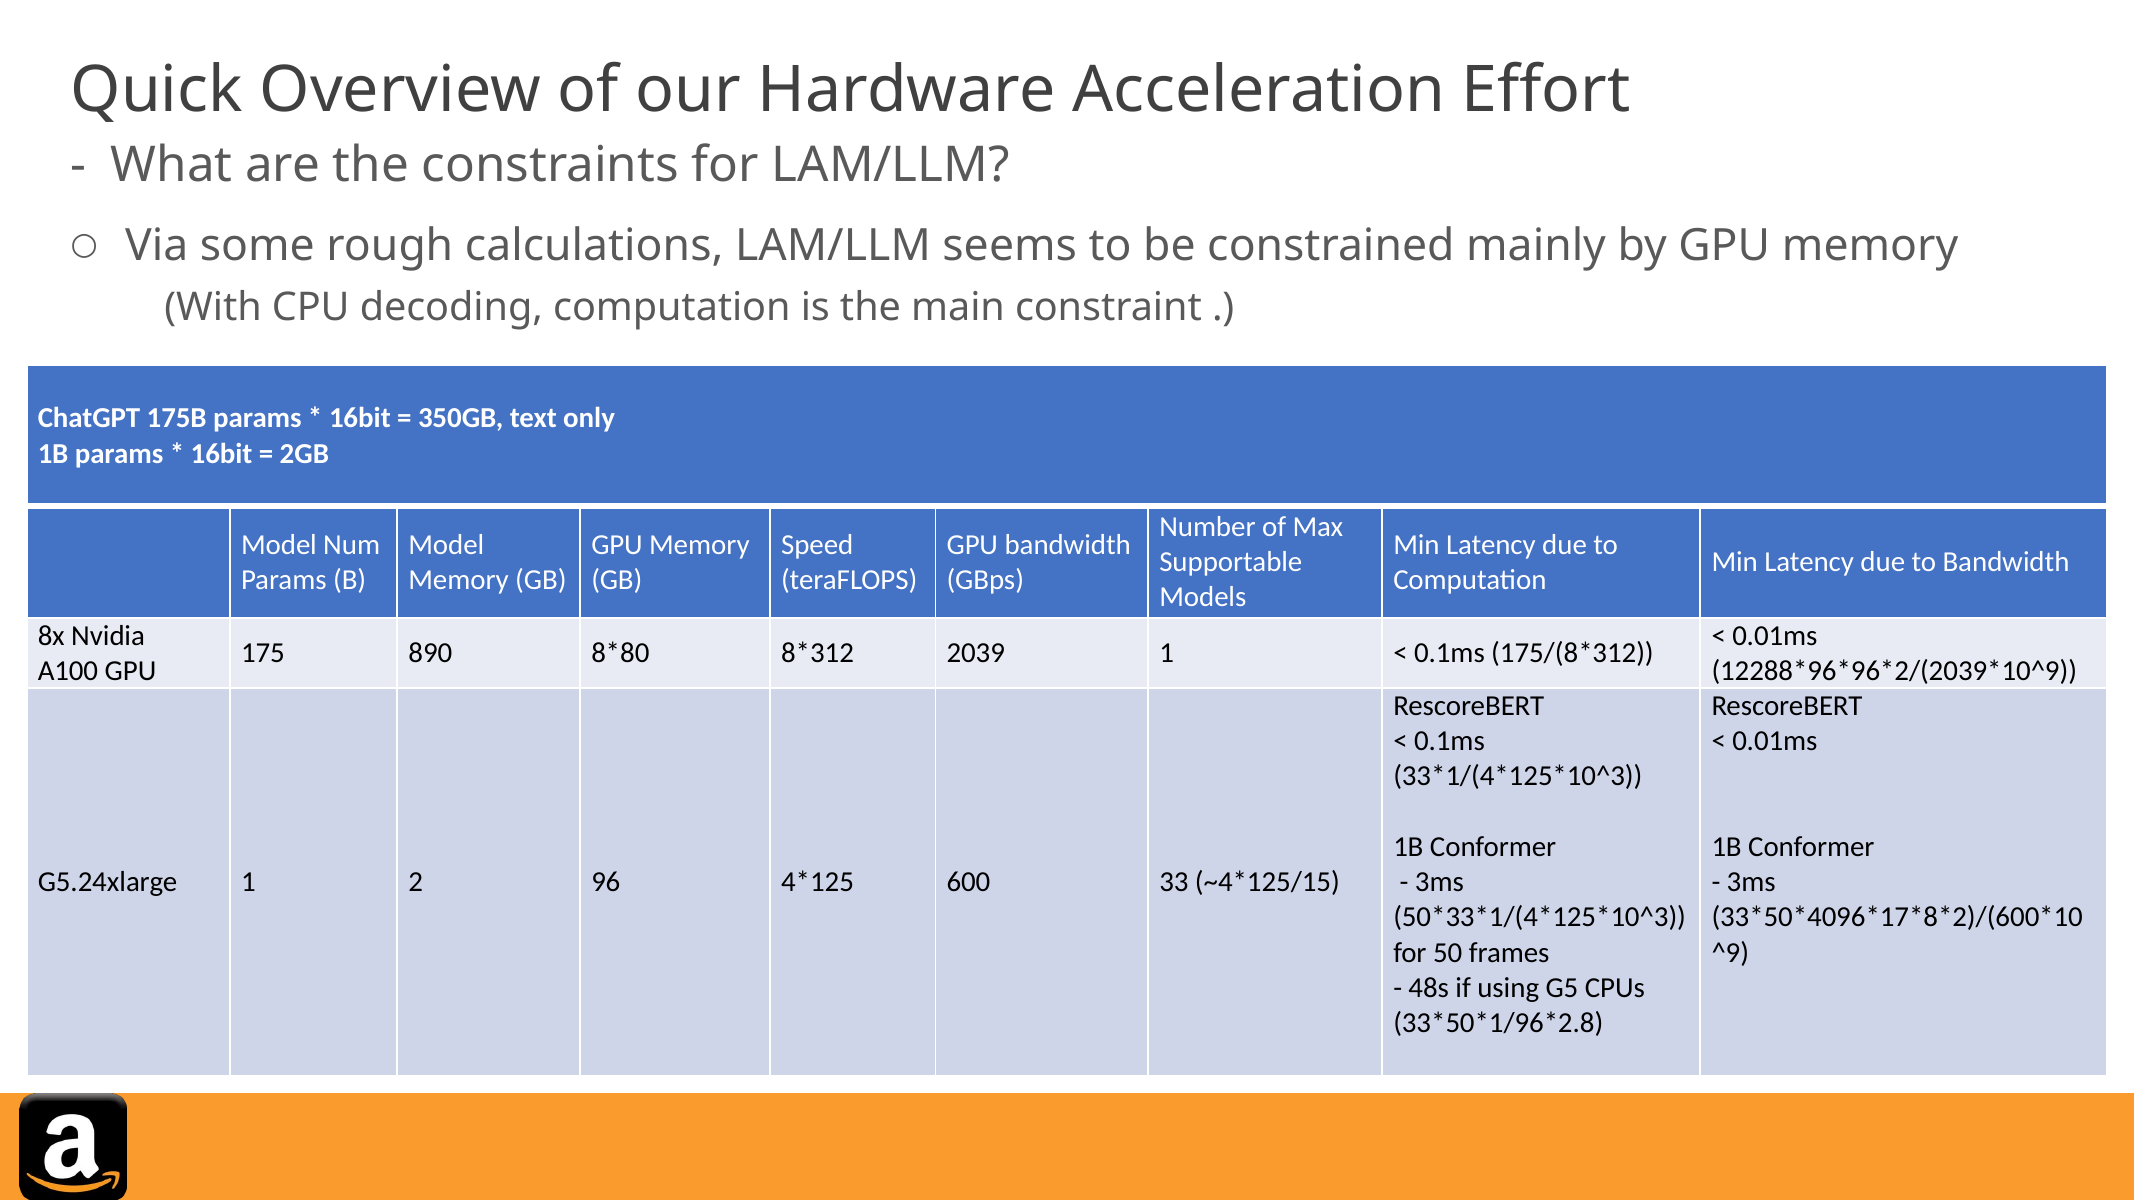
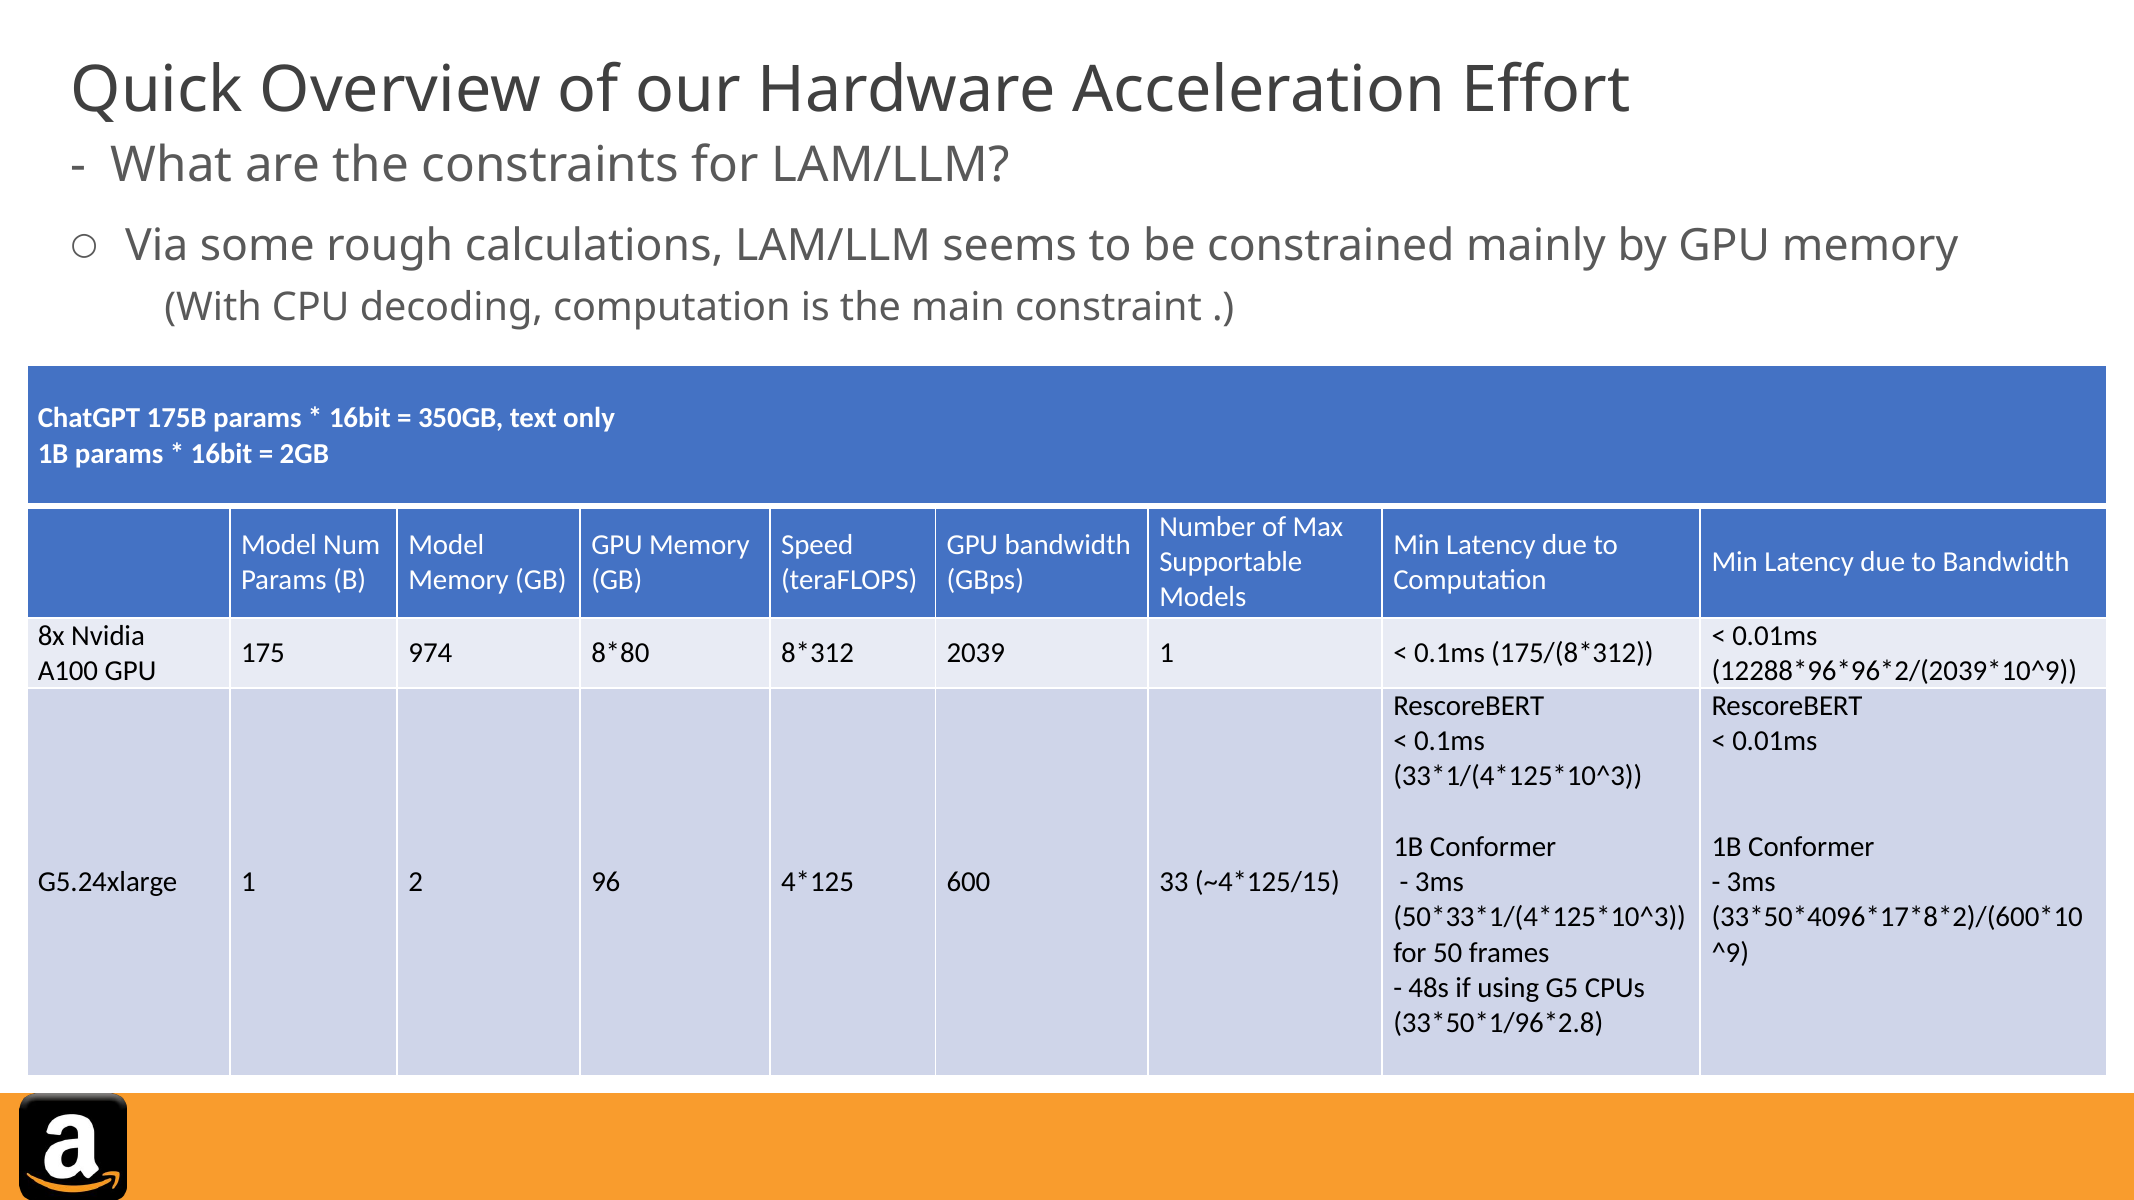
890: 890 -> 974
